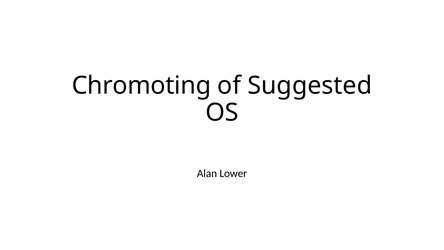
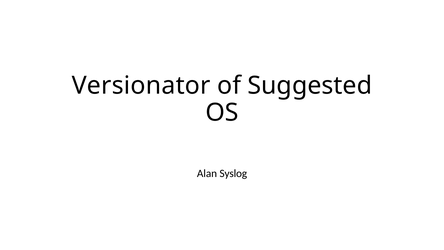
Chromoting: Chromoting -> Versionator
Lower: Lower -> Syslog
